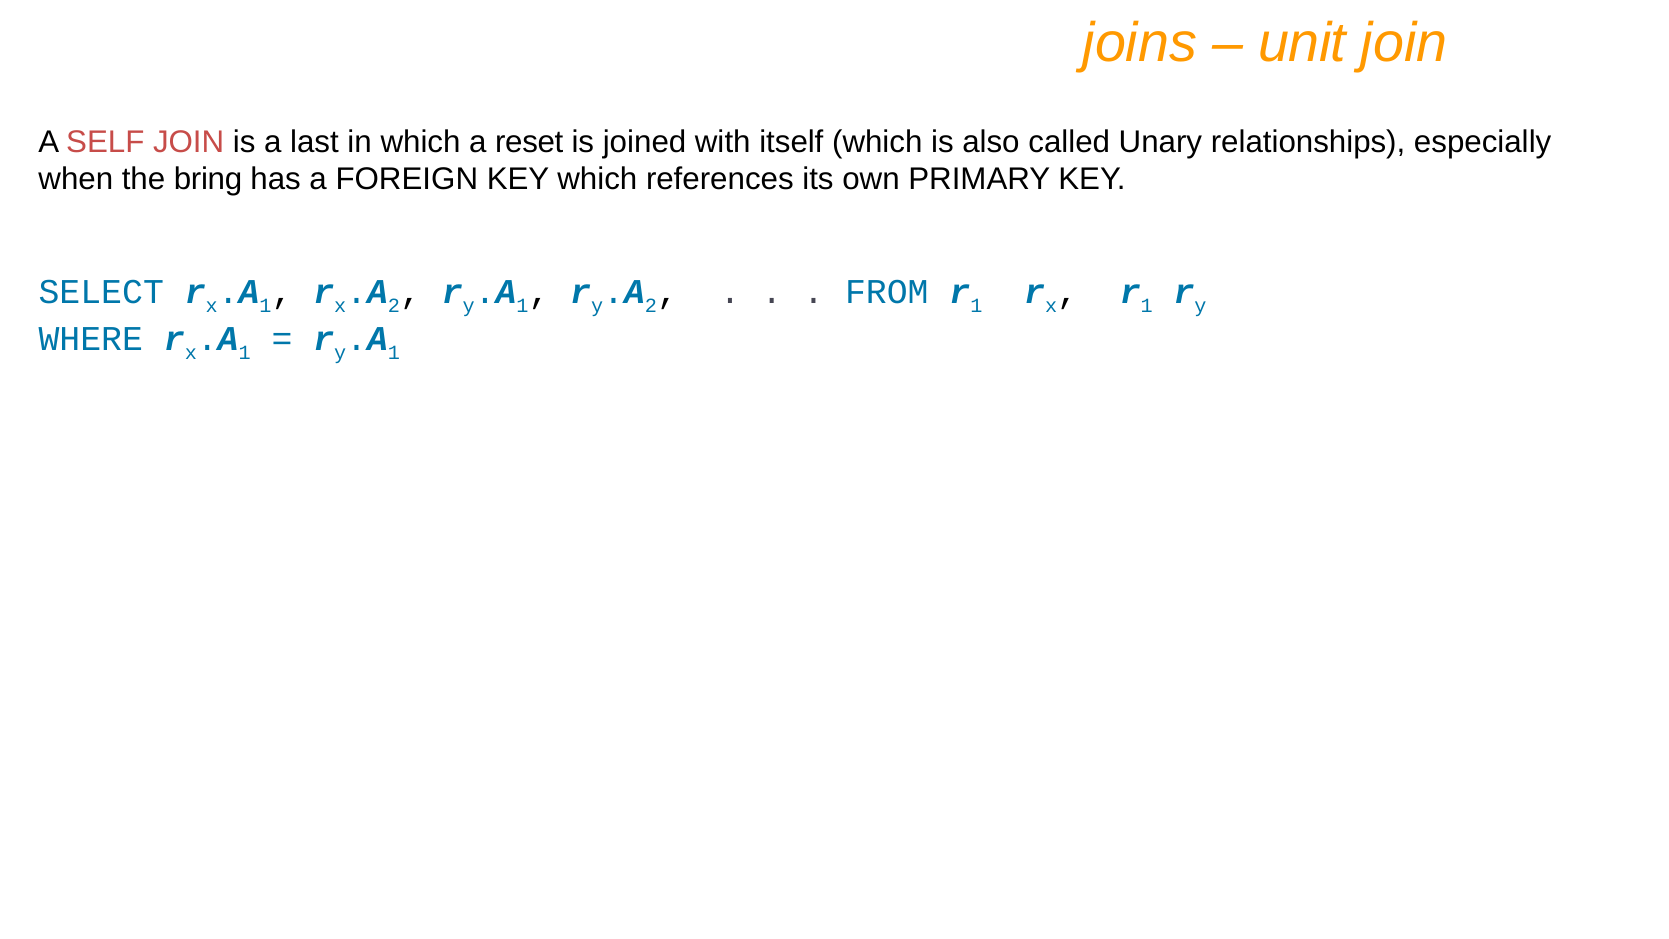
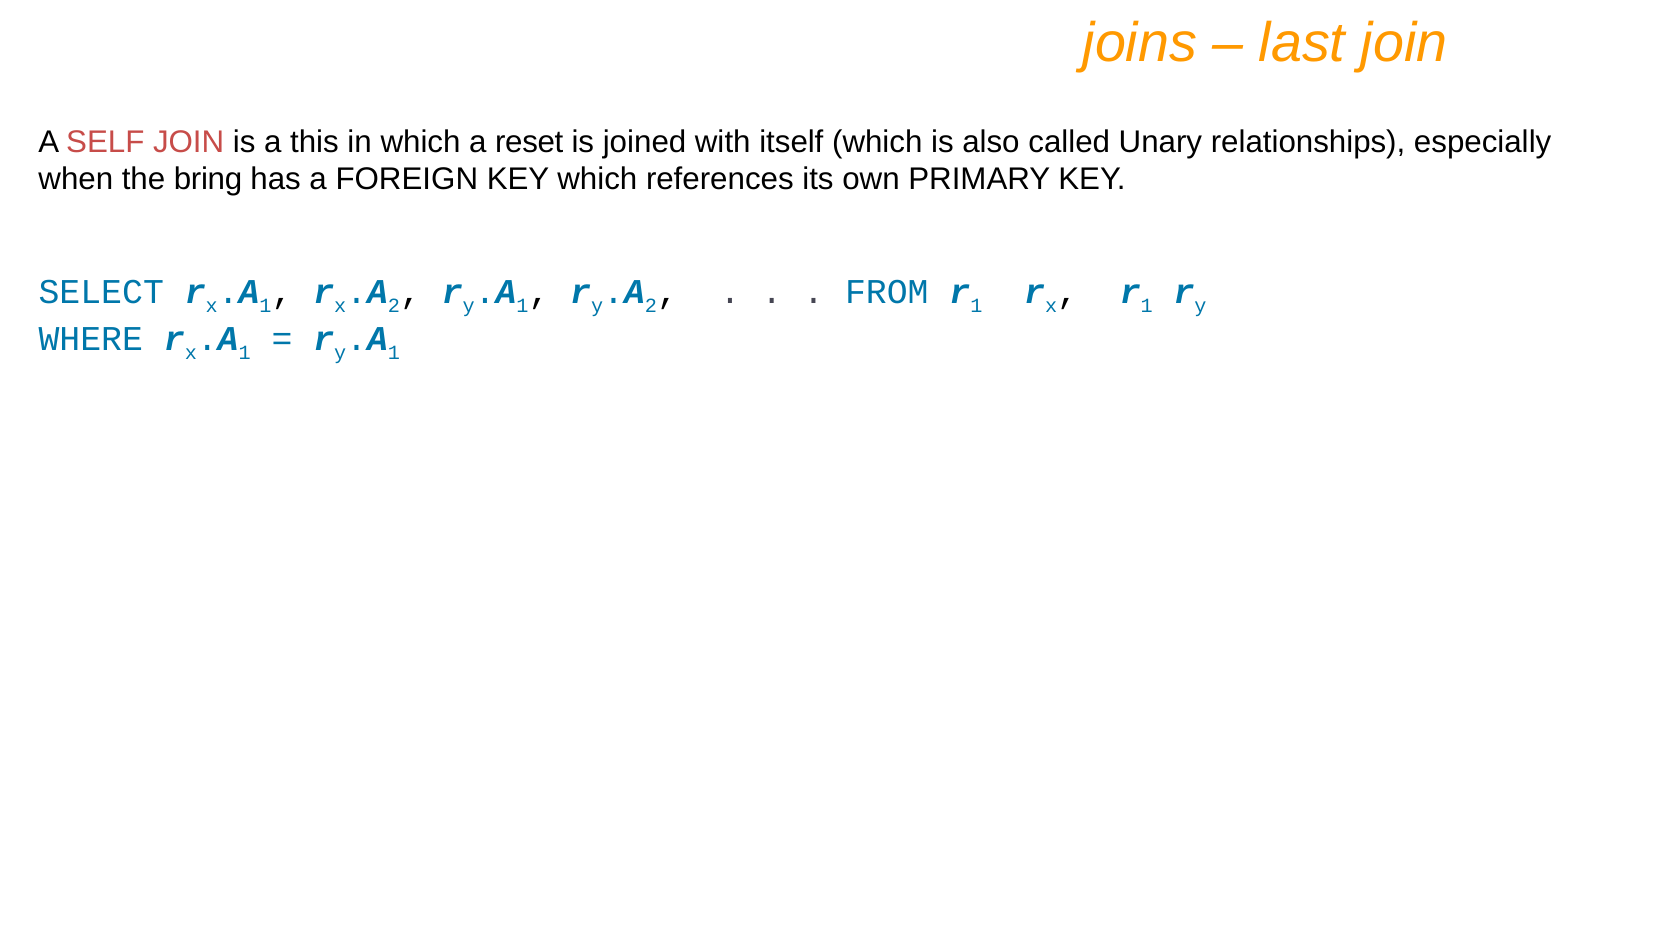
unit: unit -> last
last: last -> this
